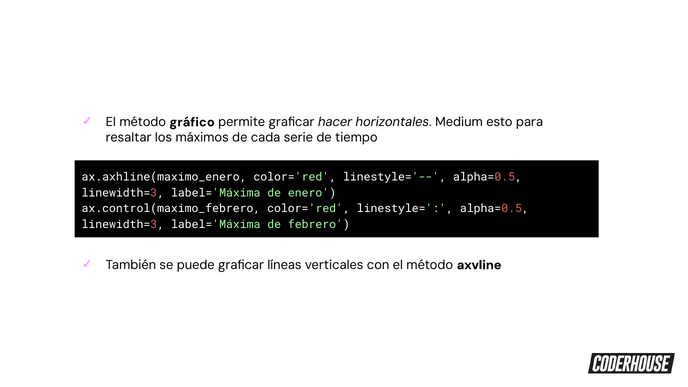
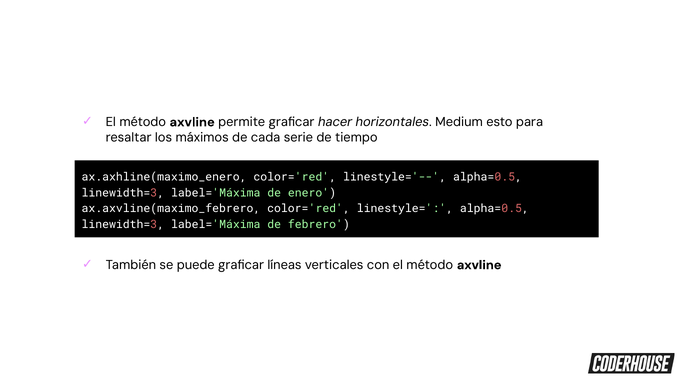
gráfico at (192, 122): gráfico -> axvline
ax.control(maximo_febrero: ax.control(maximo_febrero -> ax.axvline(maximo_febrero
